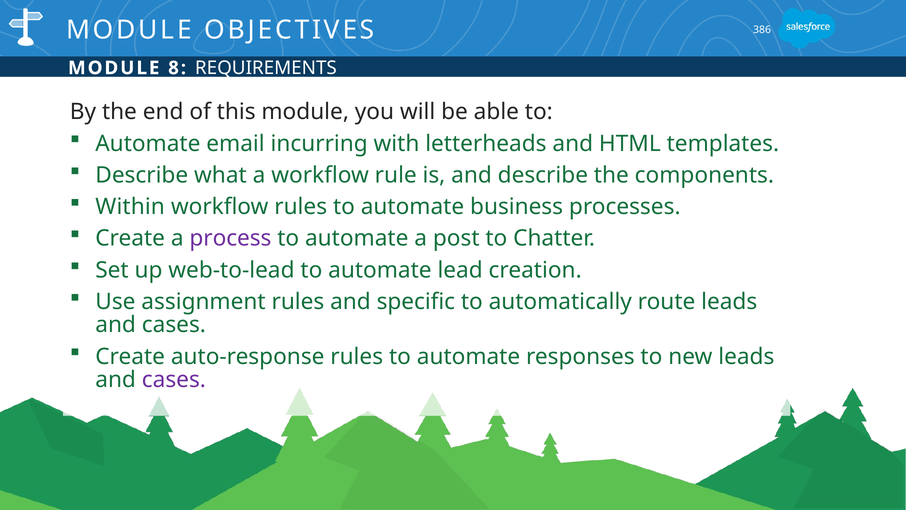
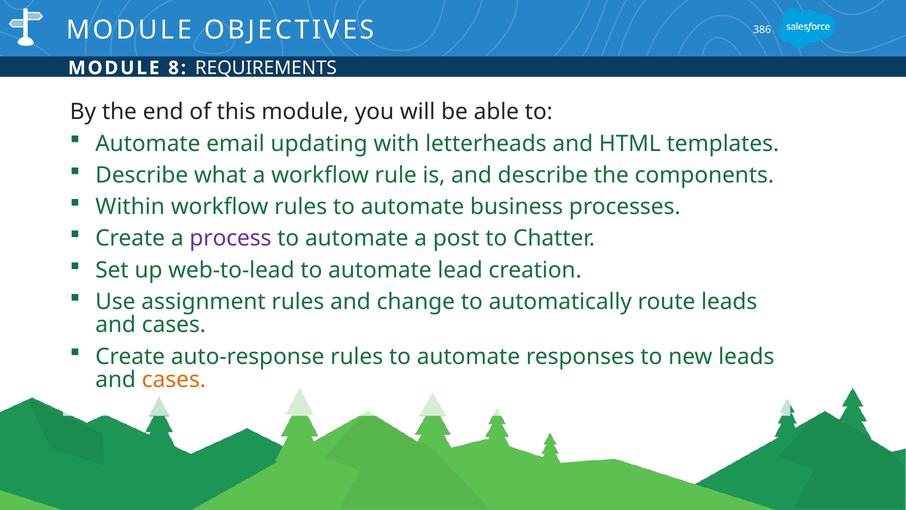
incurring: incurring -> updating
specific: specific -> change
cases at (174, 379) colour: purple -> orange
